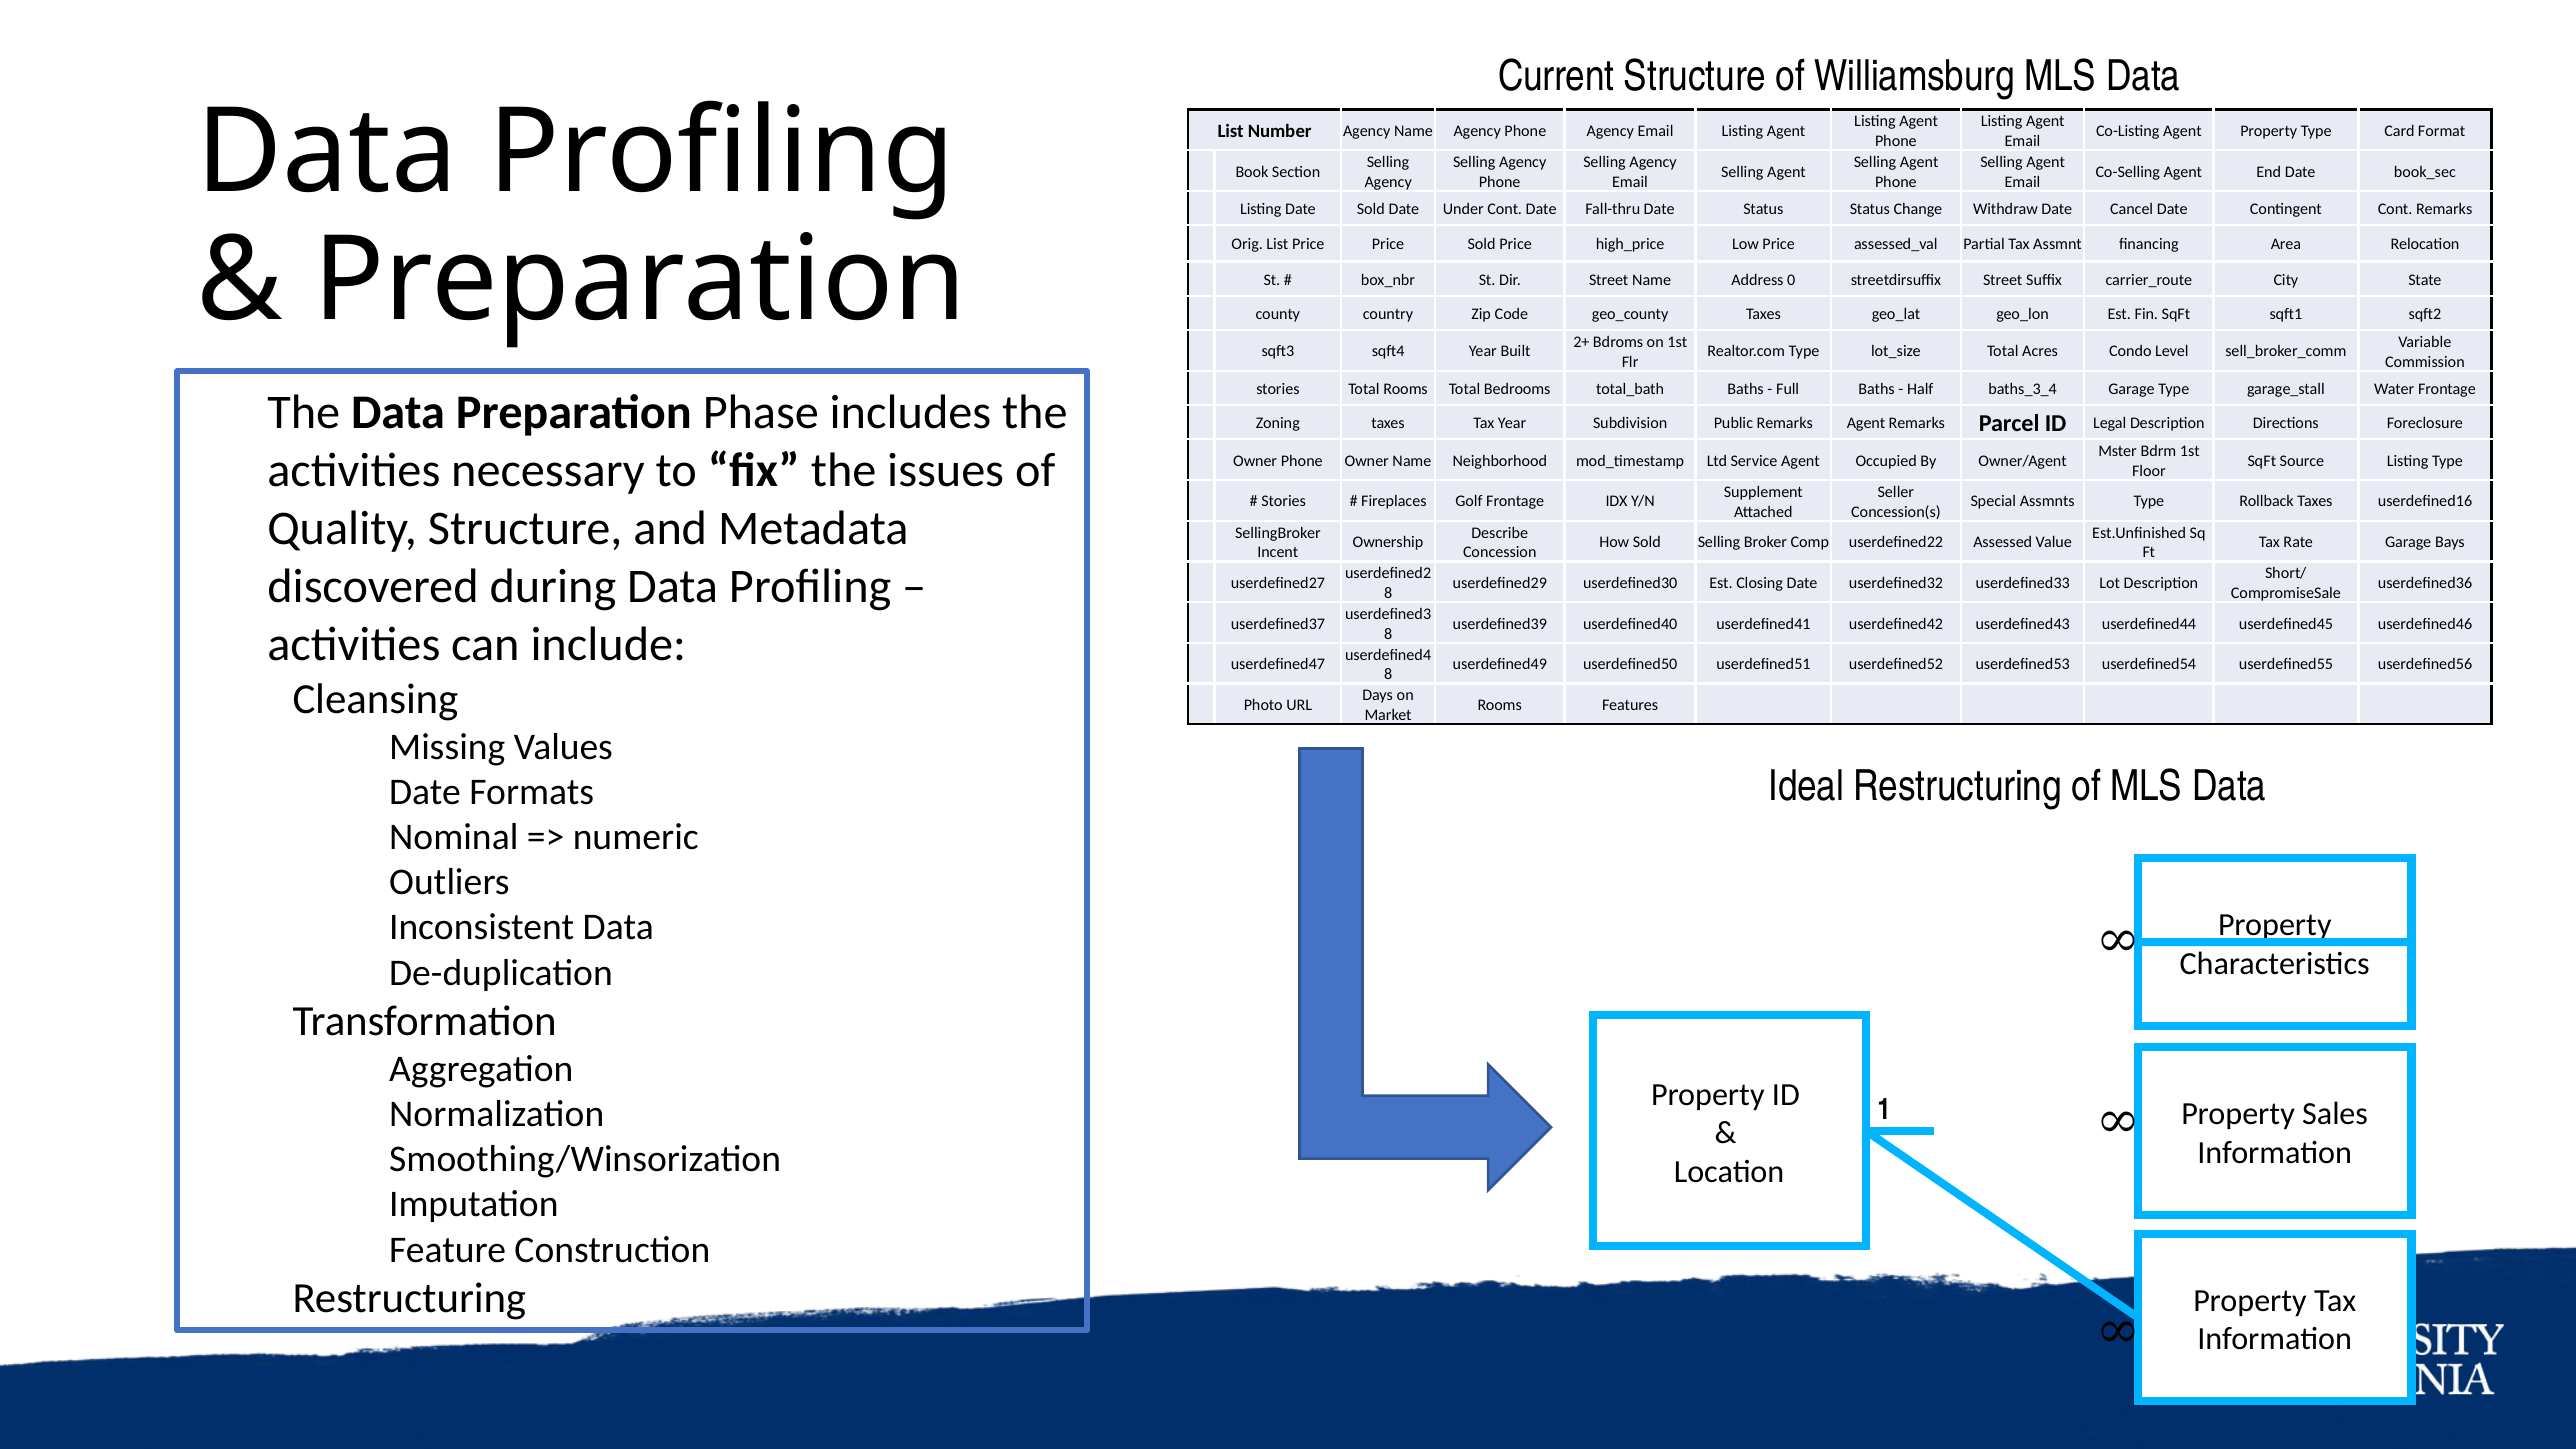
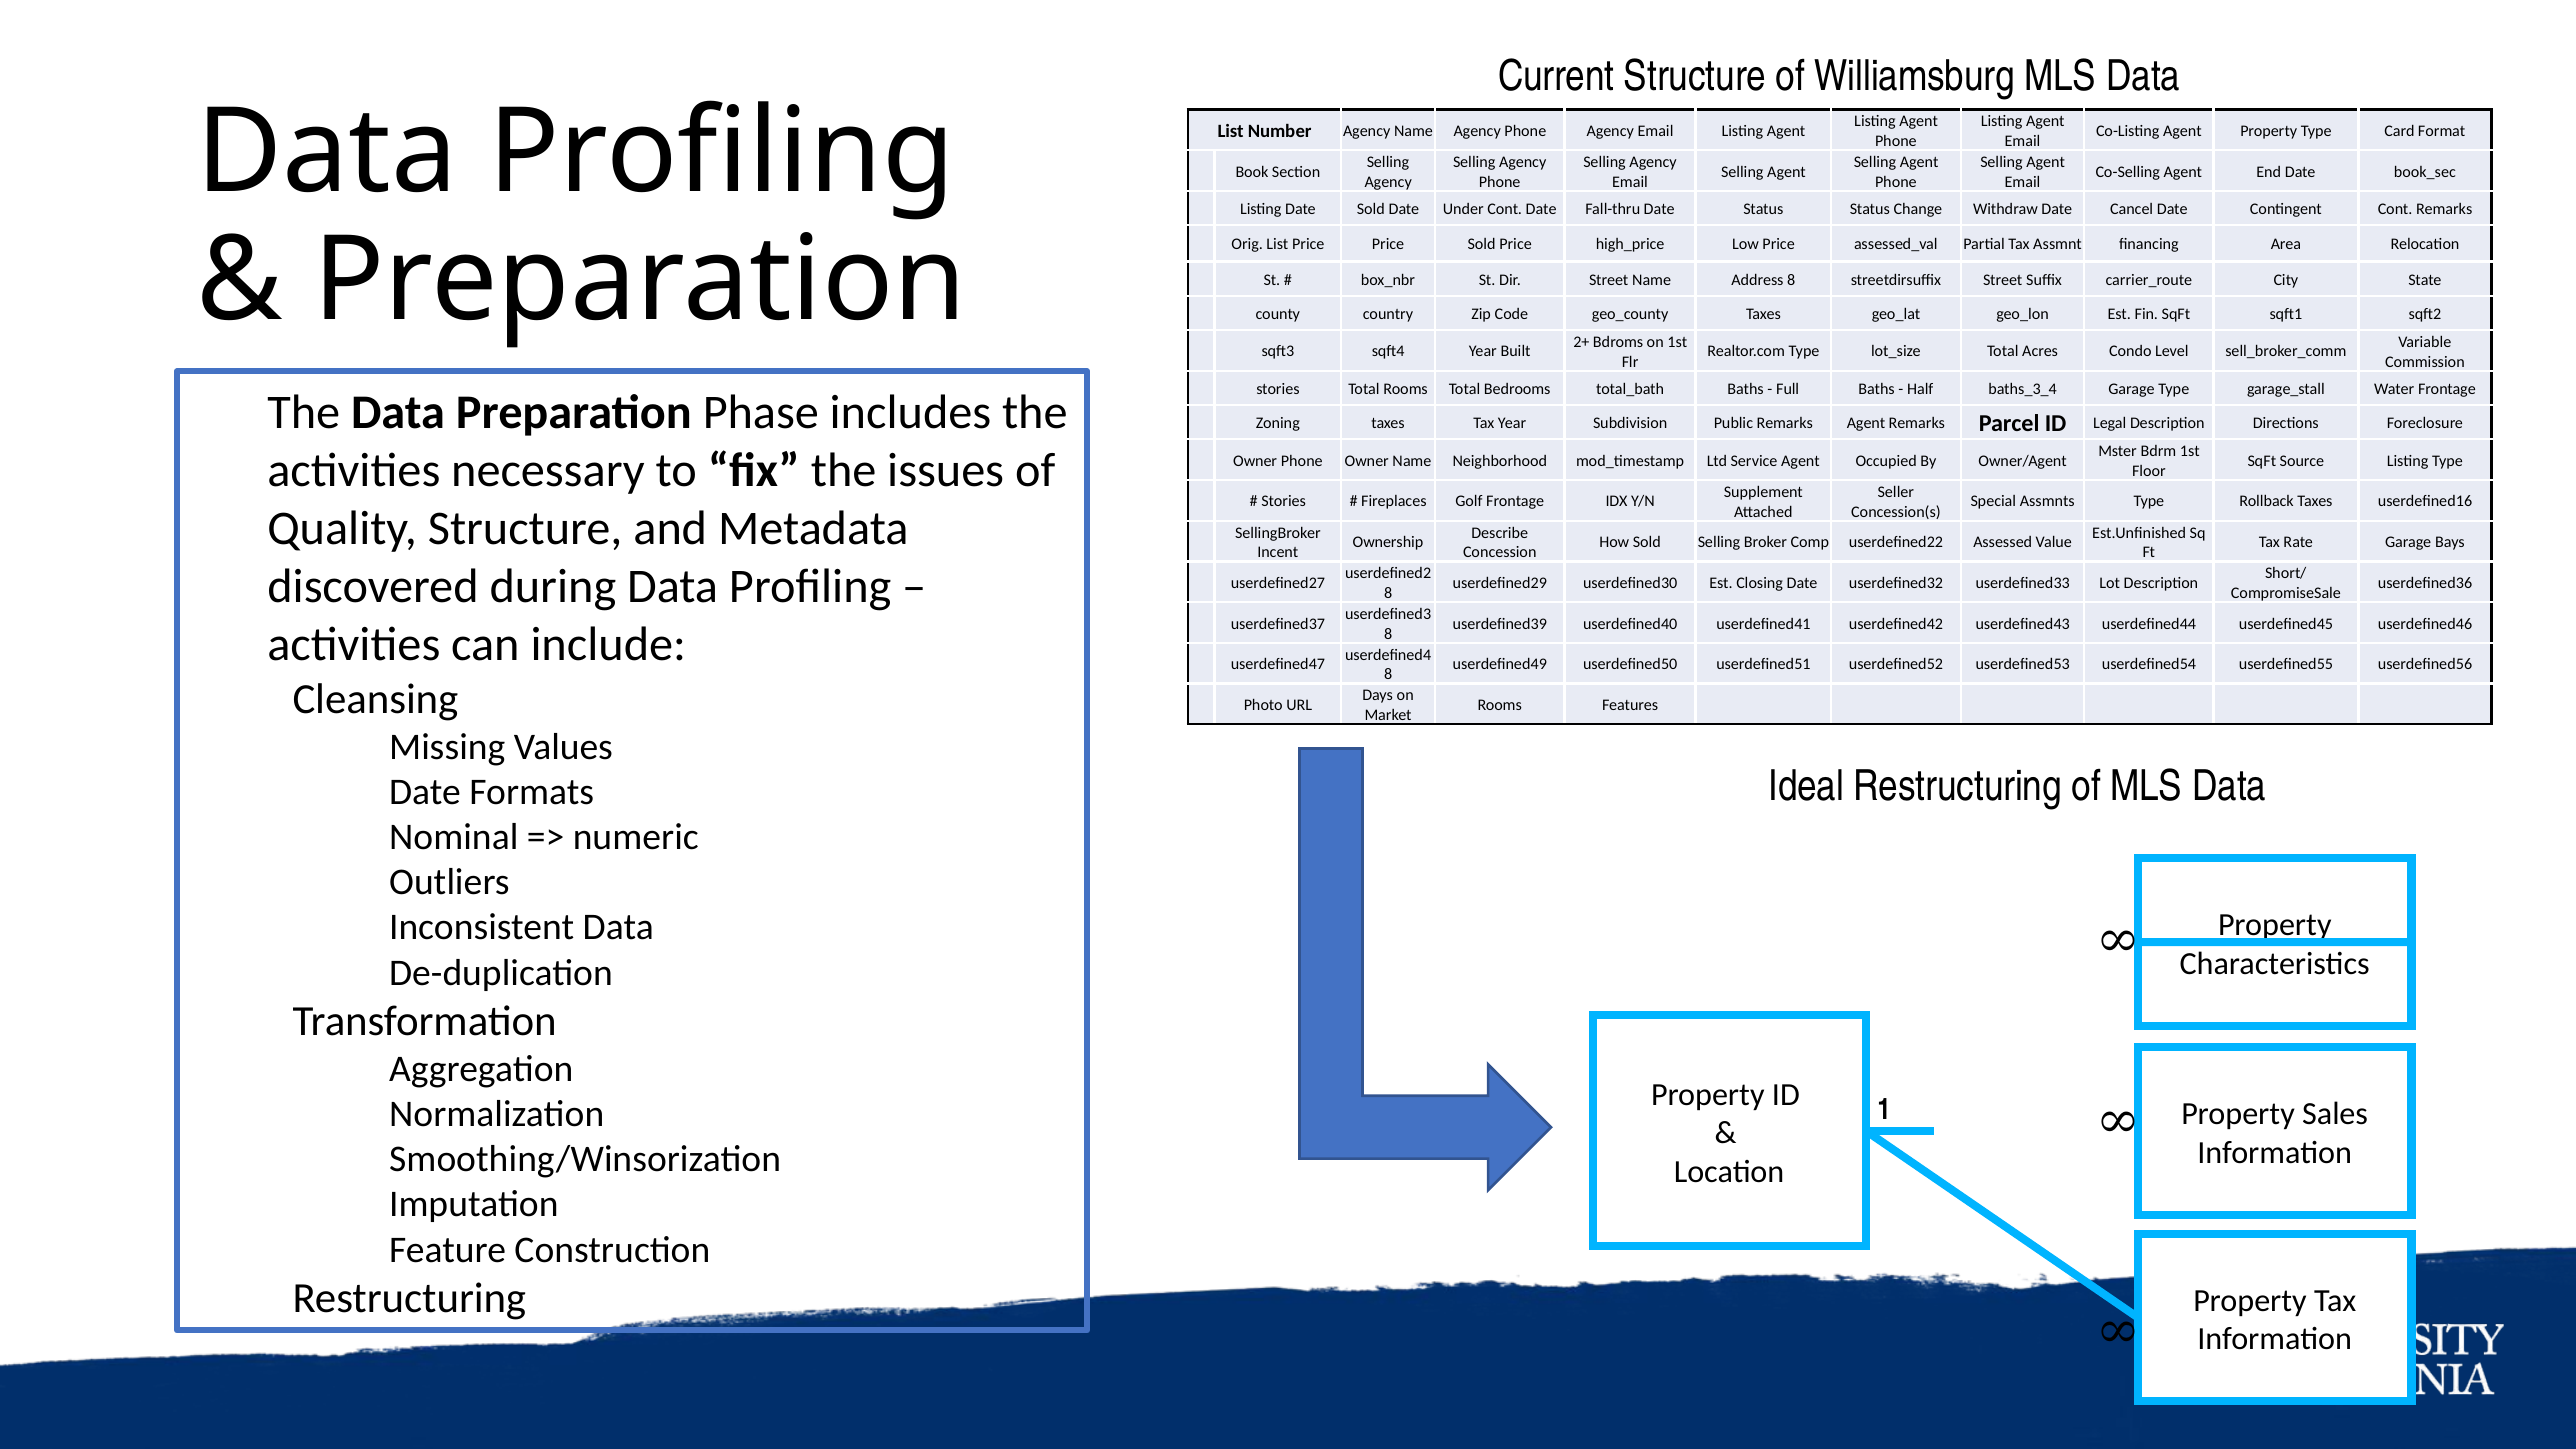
Address 0: 0 -> 8
